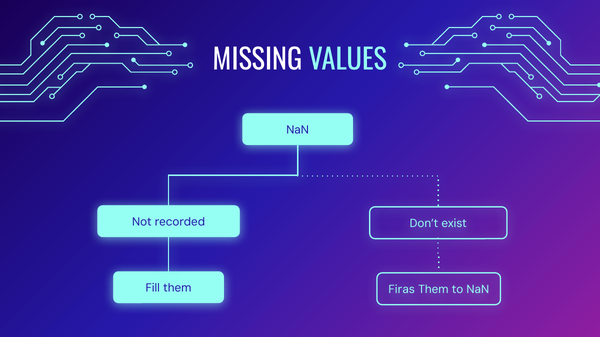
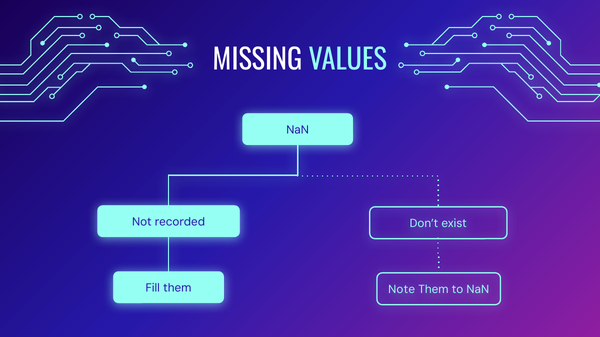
Firas: Firas -> Note
